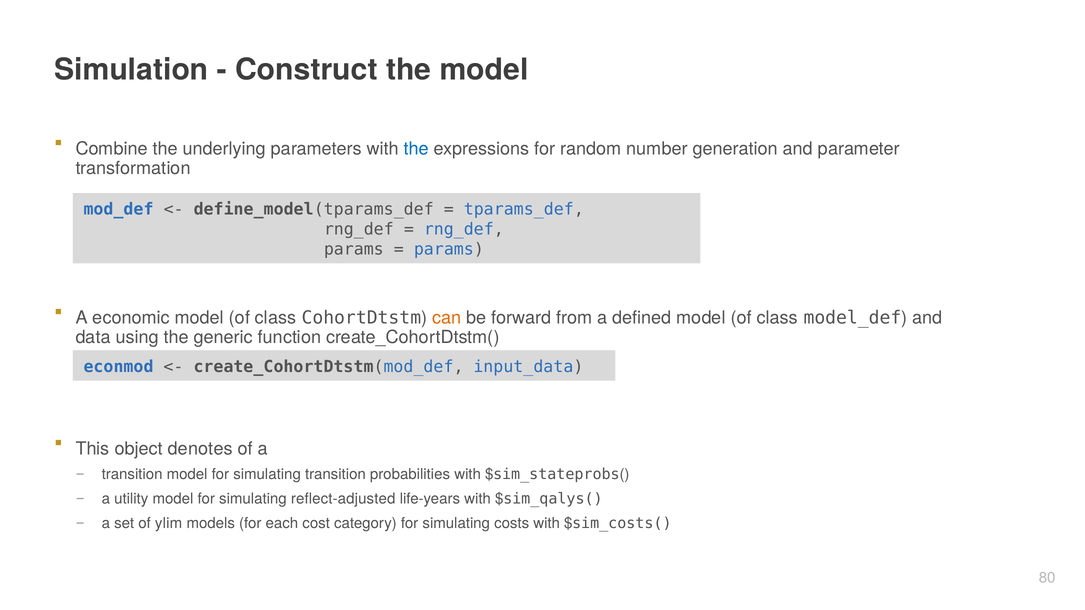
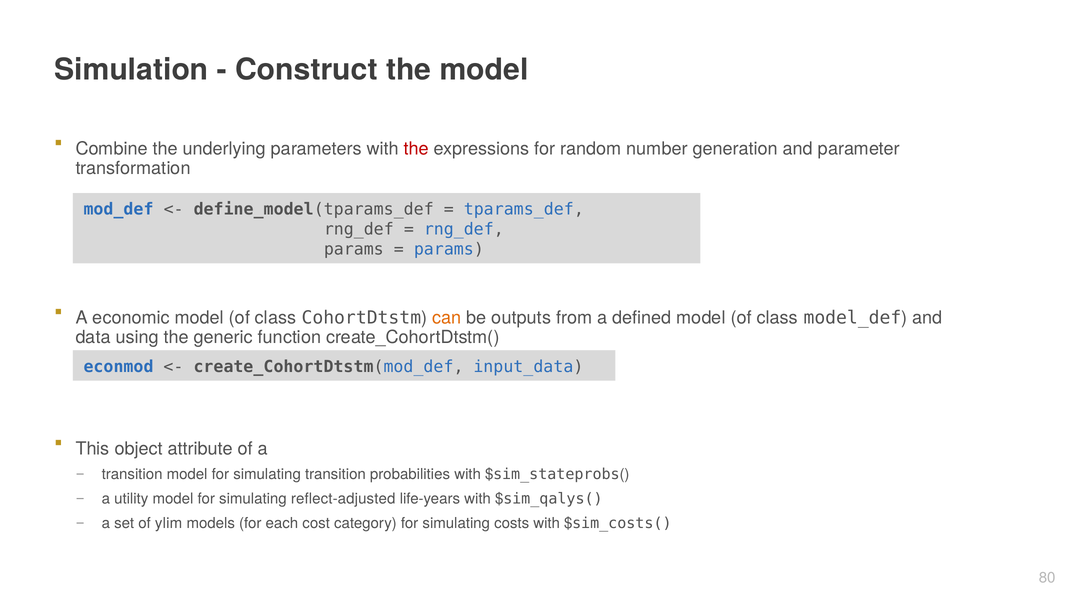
the at (416, 149) colour: blue -> red
forward: forward -> outputs
denotes: denotes -> attribute
